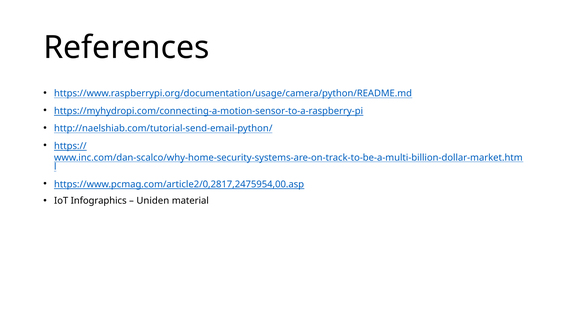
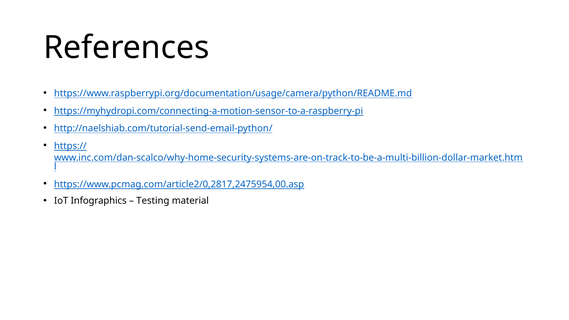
Uniden: Uniden -> Testing
